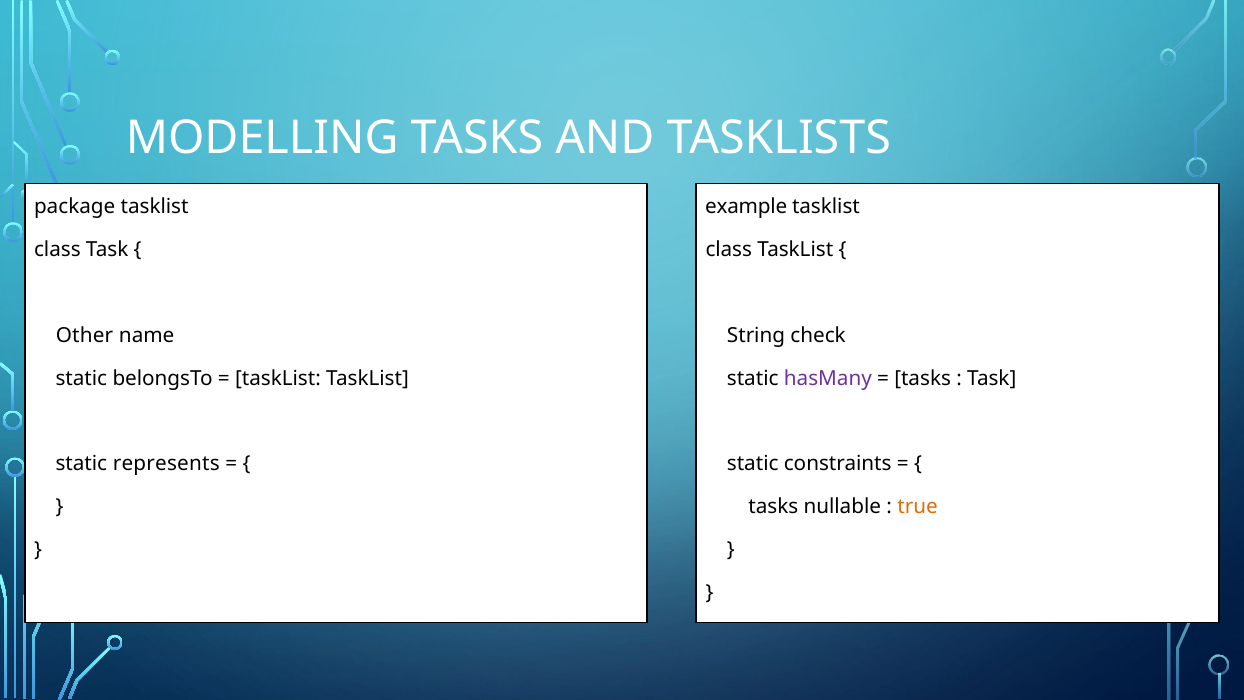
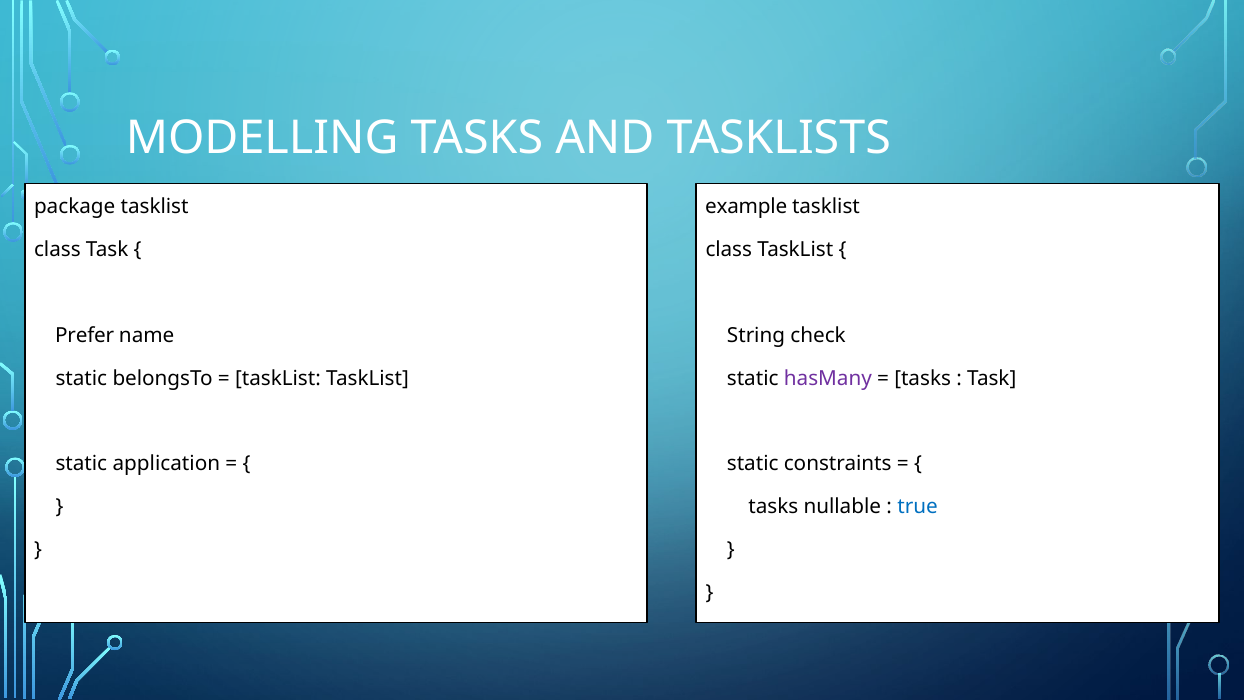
Other: Other -> Prefer
represents: represents -> application
true colour: orange -> blue
